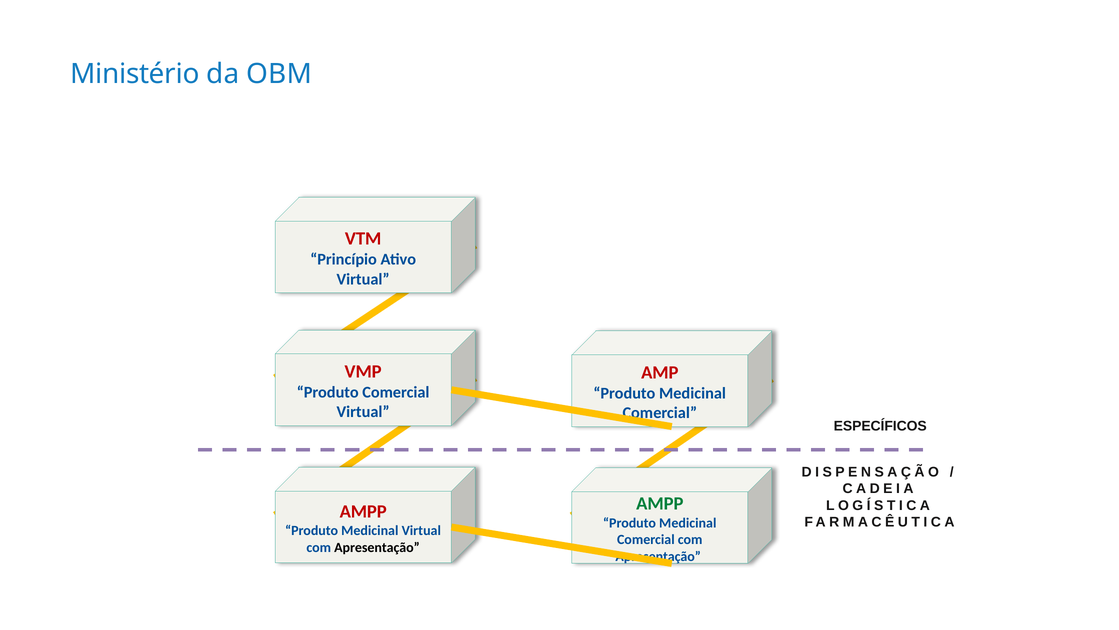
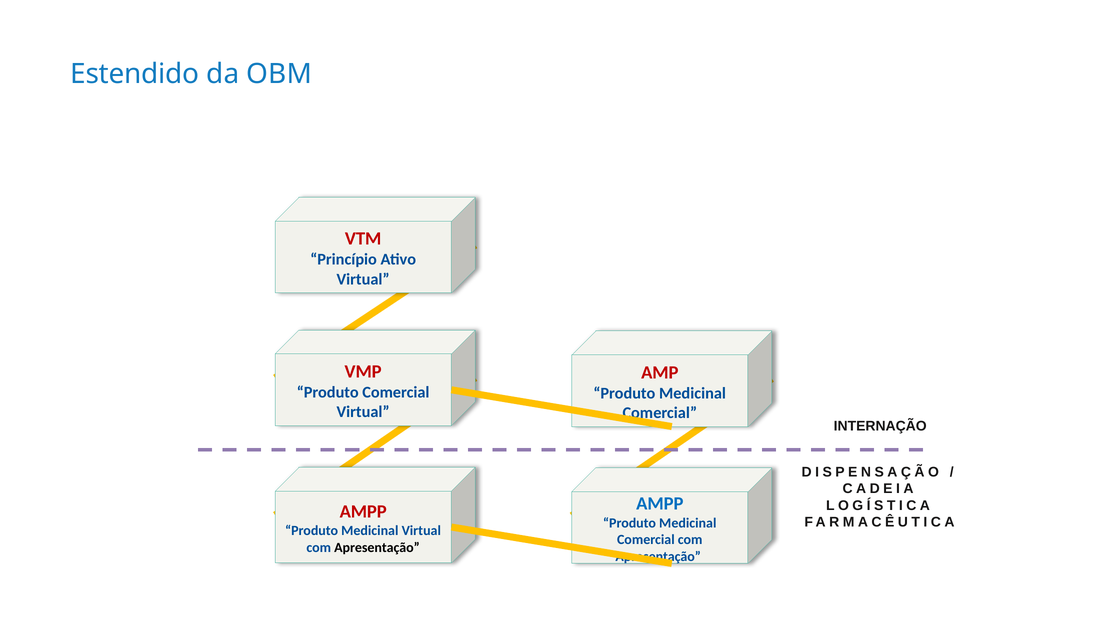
Ministério: Ministério -> Estendido
ESPECÍFICOS: ESPECÍFICOS -> INTERNAÇÃO
AMPP at (660, 503) colour: green -> blue
